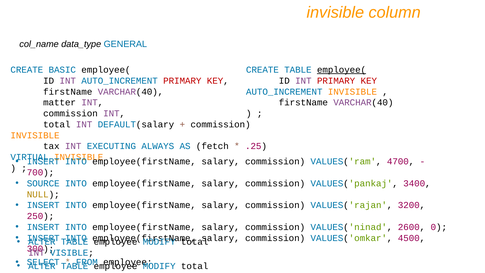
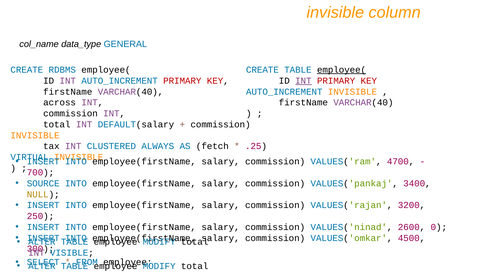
BASIC: BASIC -> RDBMS
INT at (303, 81) underline: none -> present
matter: matter -> across
EXECUTING: EXECUTING -> CLUSTERED
